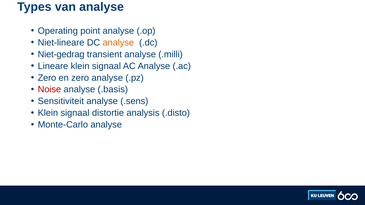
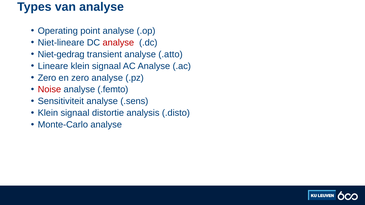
analyse at (118, 43) colour: orange -> red
.milli: .milli -> .atto
.basis: .basis -> .femto
